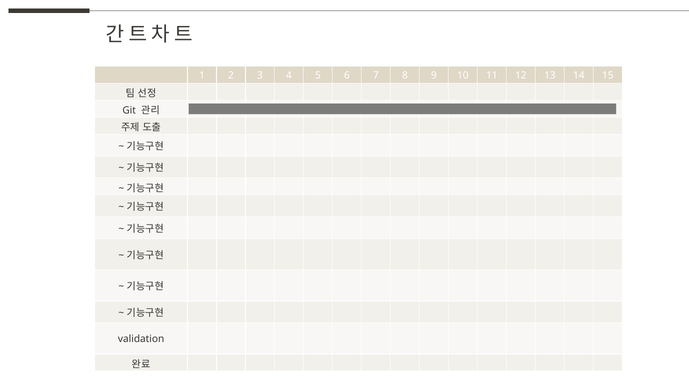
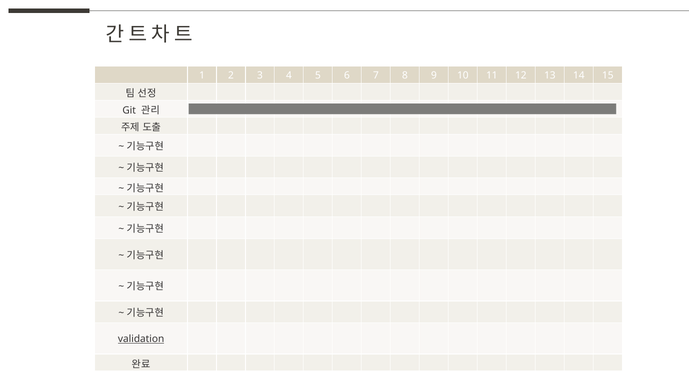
validation underline: none -> present
